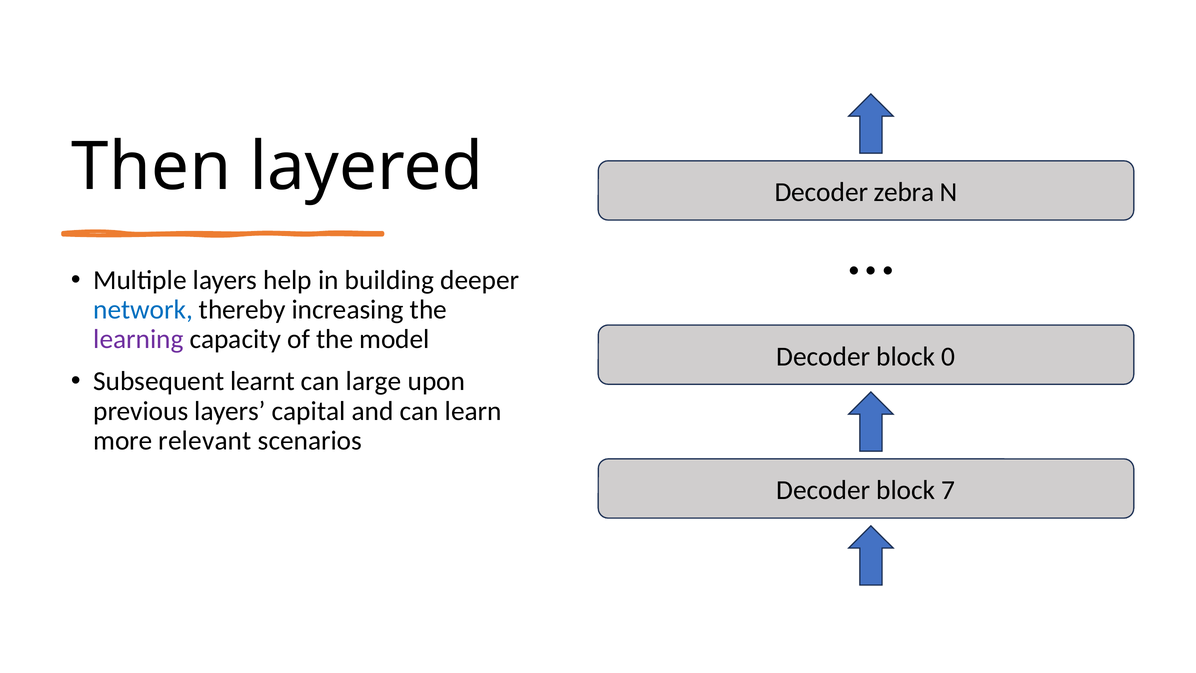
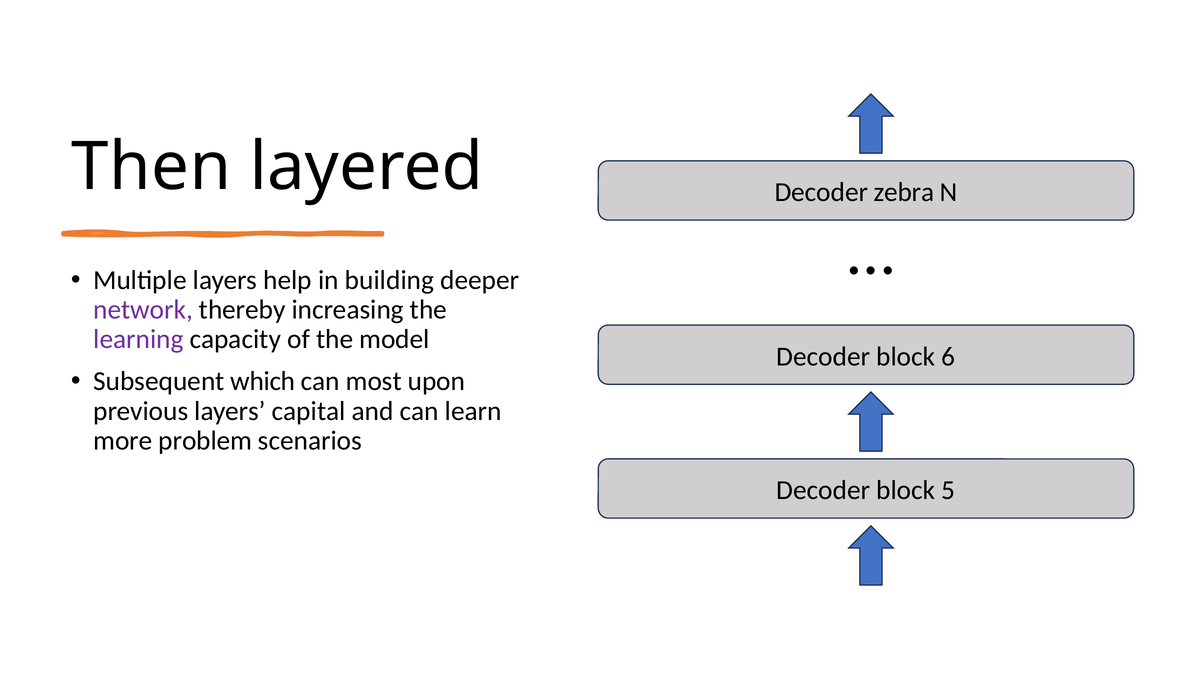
network colour: blue -> purple
0: 0 -> 6
learnt: learnt -> which
large: large -> most
relevant: relevant -> problem
7: 7 -> 5
